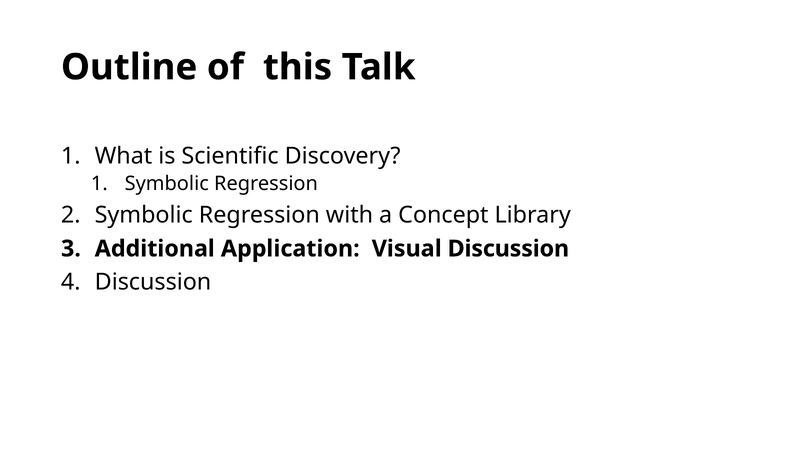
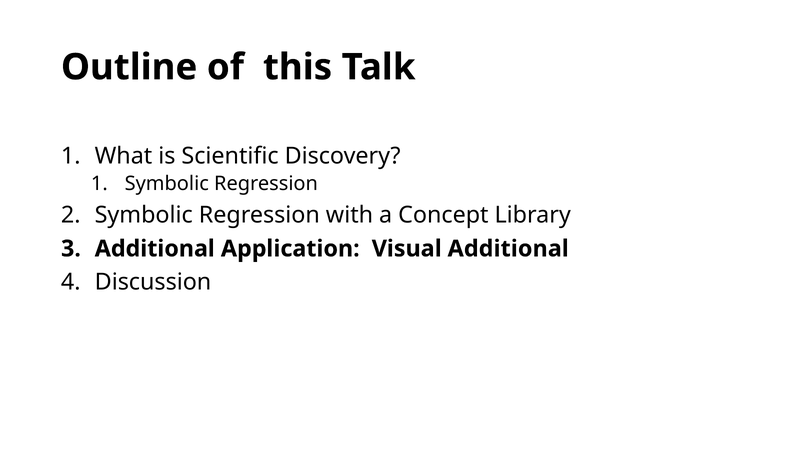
Visual Discussion: Discussion -> Additional
